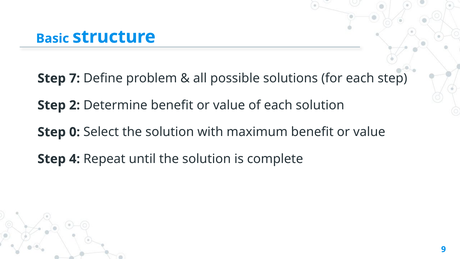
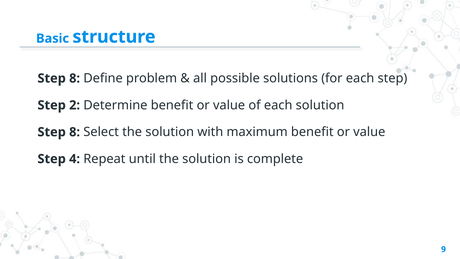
7 at (75, 78): 7 -> 8
0 at (75, 132): 0 -> 8
